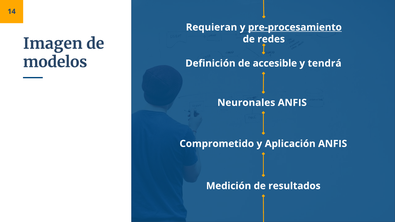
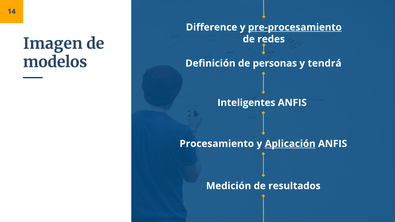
Requieran: Requieran -> Difference
accesible: accesible -> personas
Neuronales: Neuronales -> Inteligentes
Comprometido: Comprometido -> Procesamiento
Aplicación underline: none -> present
